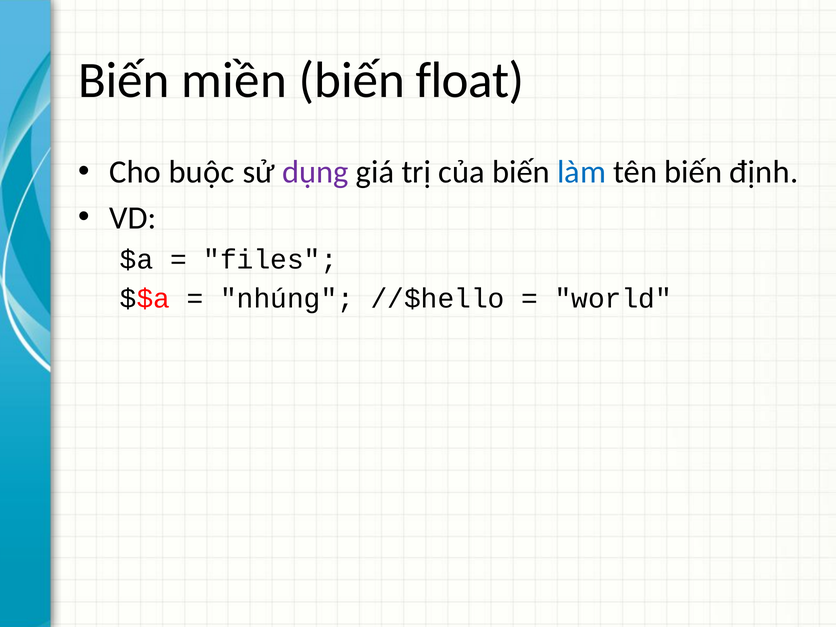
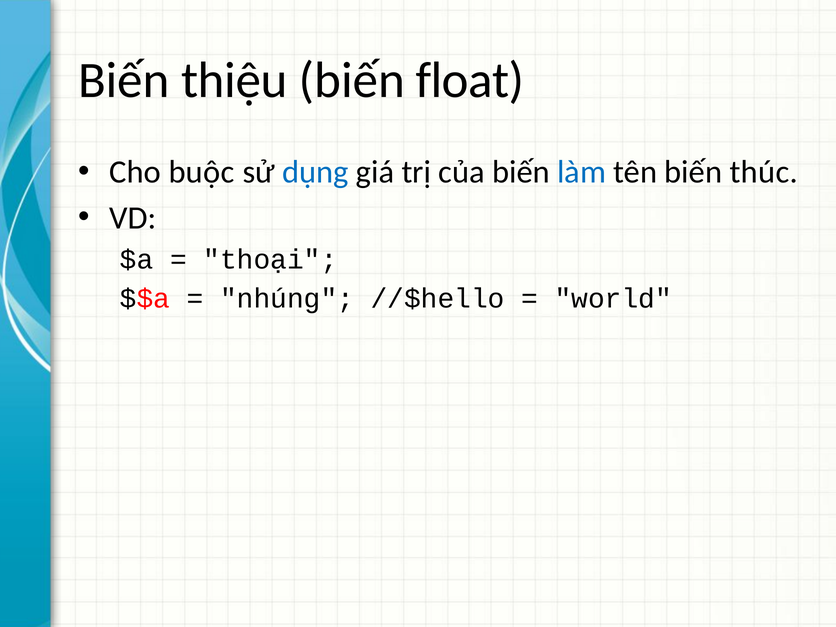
miền: miền -> thiệu
dụng colour: purple -> blue
định: định -> thúc
files: files -> thoại
